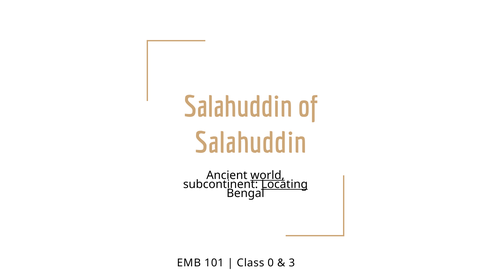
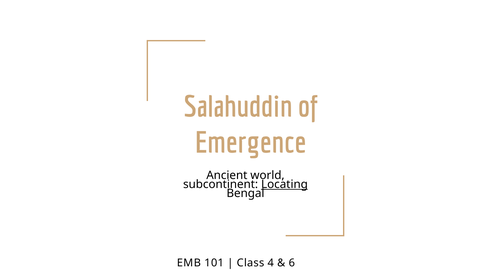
Salahuddin at (251, 143): Salahuddin -> Emergence
world underline: present -> none
0: 0 -> 4
3: 3 -> 6
